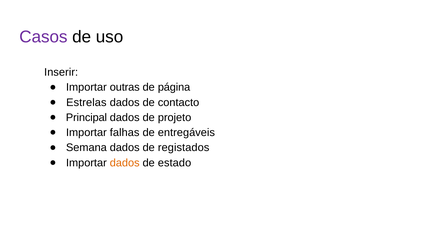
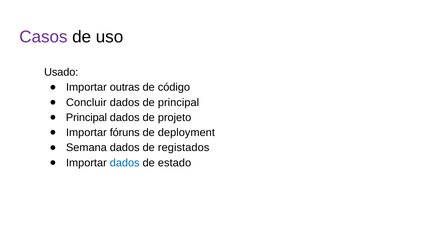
Inserir: Inserir -> Usado
página: página -> código
Estrelas: Estrelas -> Concluir
de contacto: contacto -> principal
falhas: falhas -> fóruns
entregáveis: entregáveis -> deployment
dados at (125, 163) colour: orange -> blue
